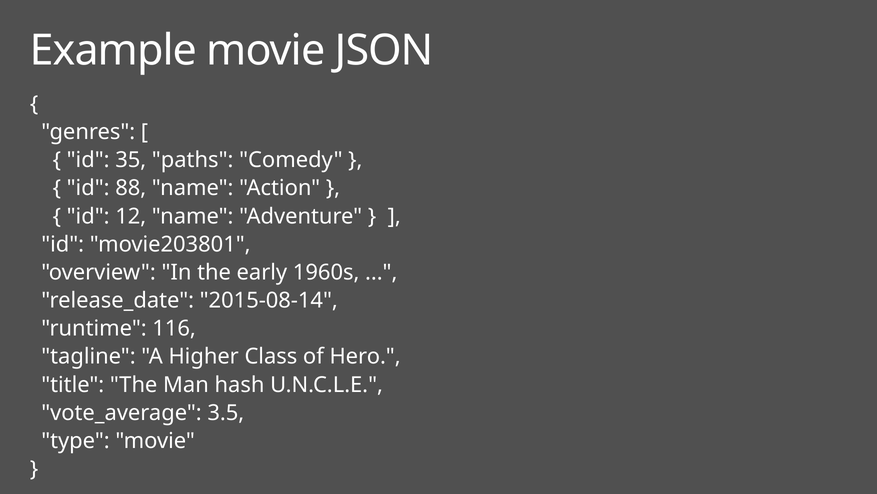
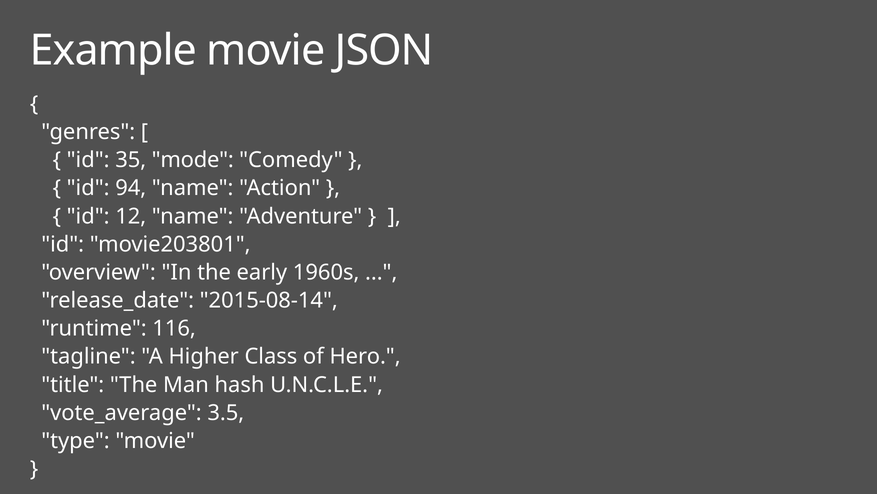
paths: paths -> mode
88: 88 -> 94
